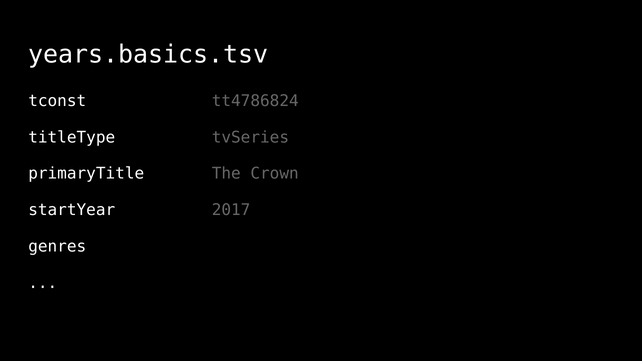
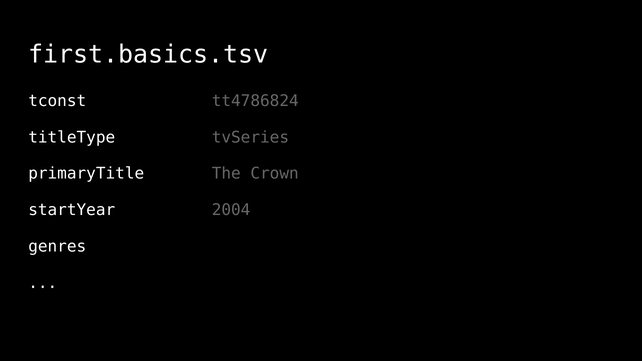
years.basics.tsv: years.basics.tsv -> first.basics.tsv
2017: 2017 -> 2004
